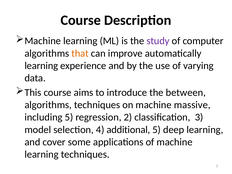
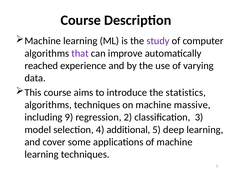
that colour: orange -> purple
learning at (41, 66): learning -> reached
between: between -> statistics
including 5: 5 -> 9
